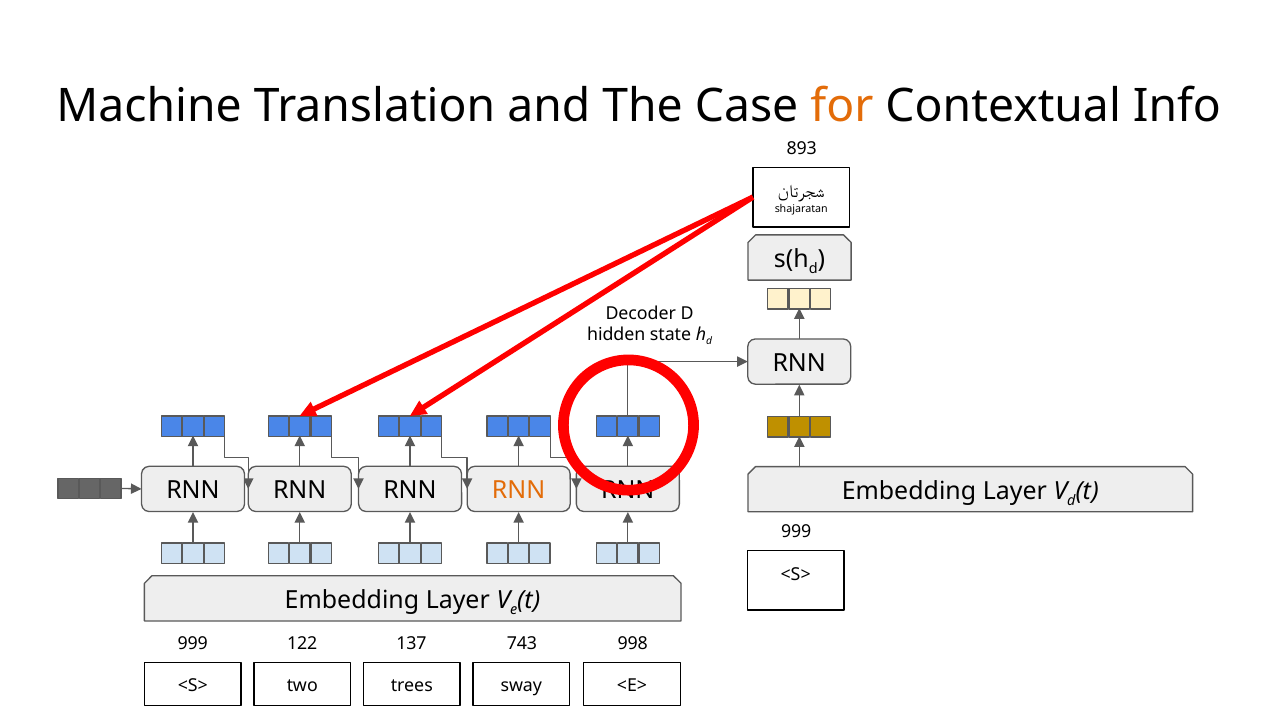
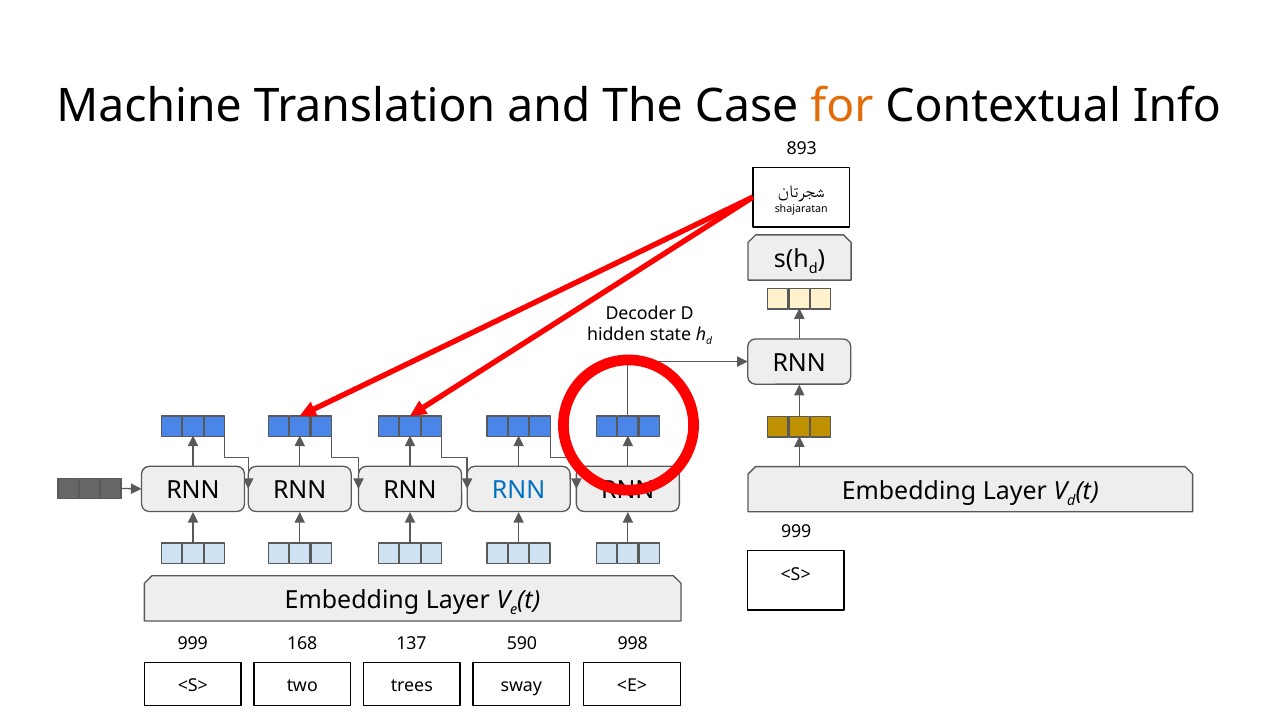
RNN at (519, 490) colour: orange -> blue
122: 122 -> 168
743: 743 -> 590
